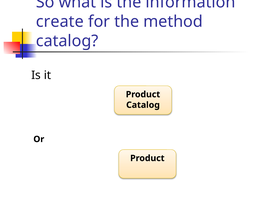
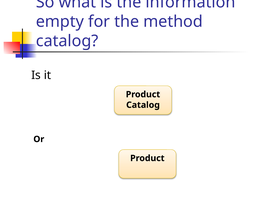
create: create -> empty
